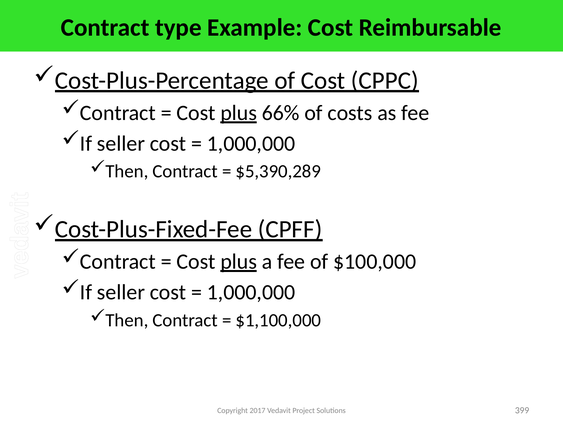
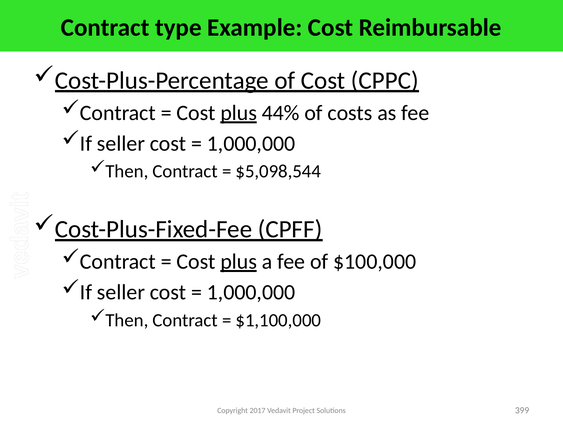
66%: 66% -> 44%
$5,390,289: $5,390,289 -> $5,098,544
